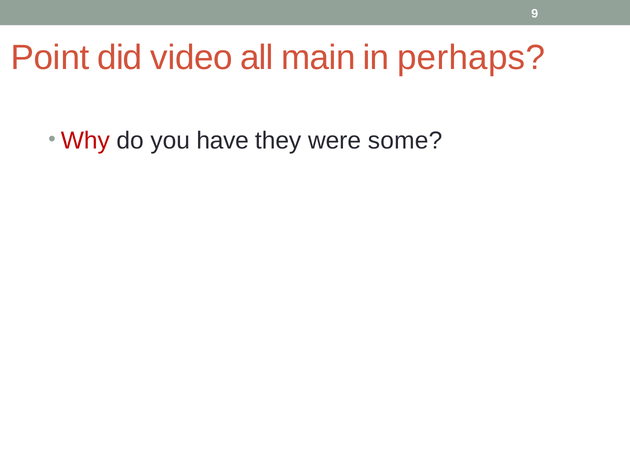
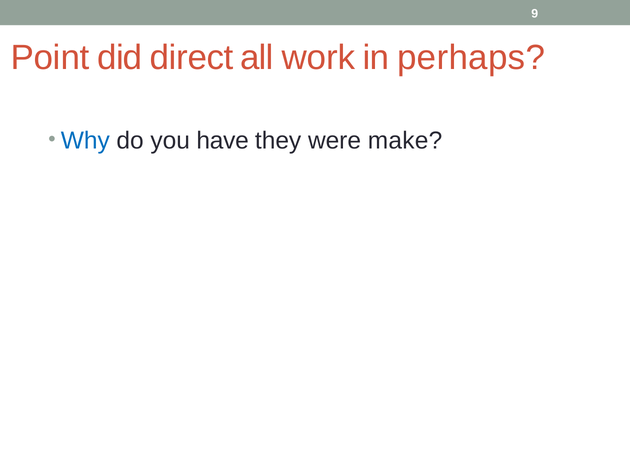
video: video -> direct
main: main -> work
Why colour: red -> blue
some: some -> make
